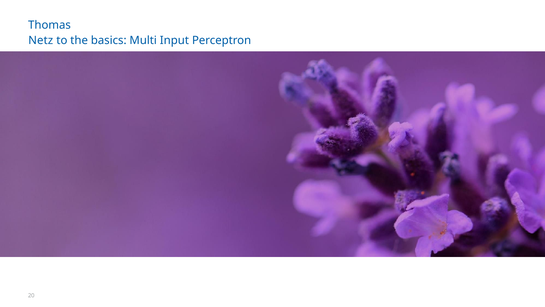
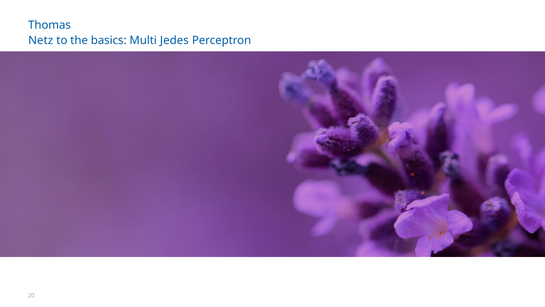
Input: Input -> Jedes
